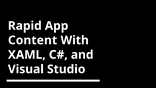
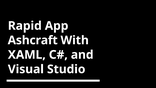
Content: Content -> Ashcraft
